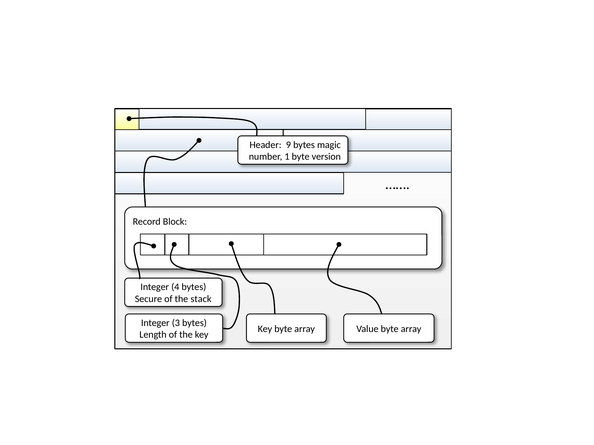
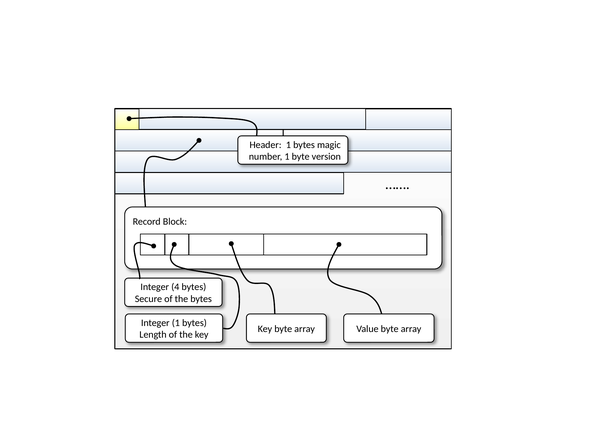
Header 9: 9 -> 1
the stack: stack -> bytes
Integer 3: 3 -> 1
